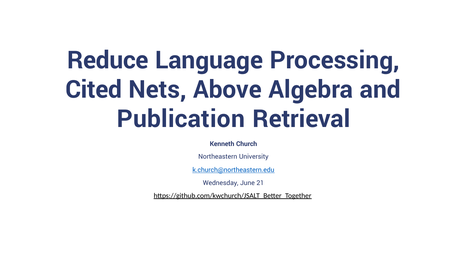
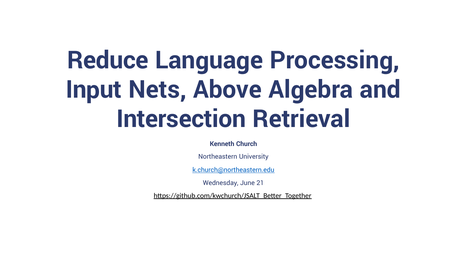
Cited: Cited -> Input
Publication: Publication -> Intersection
